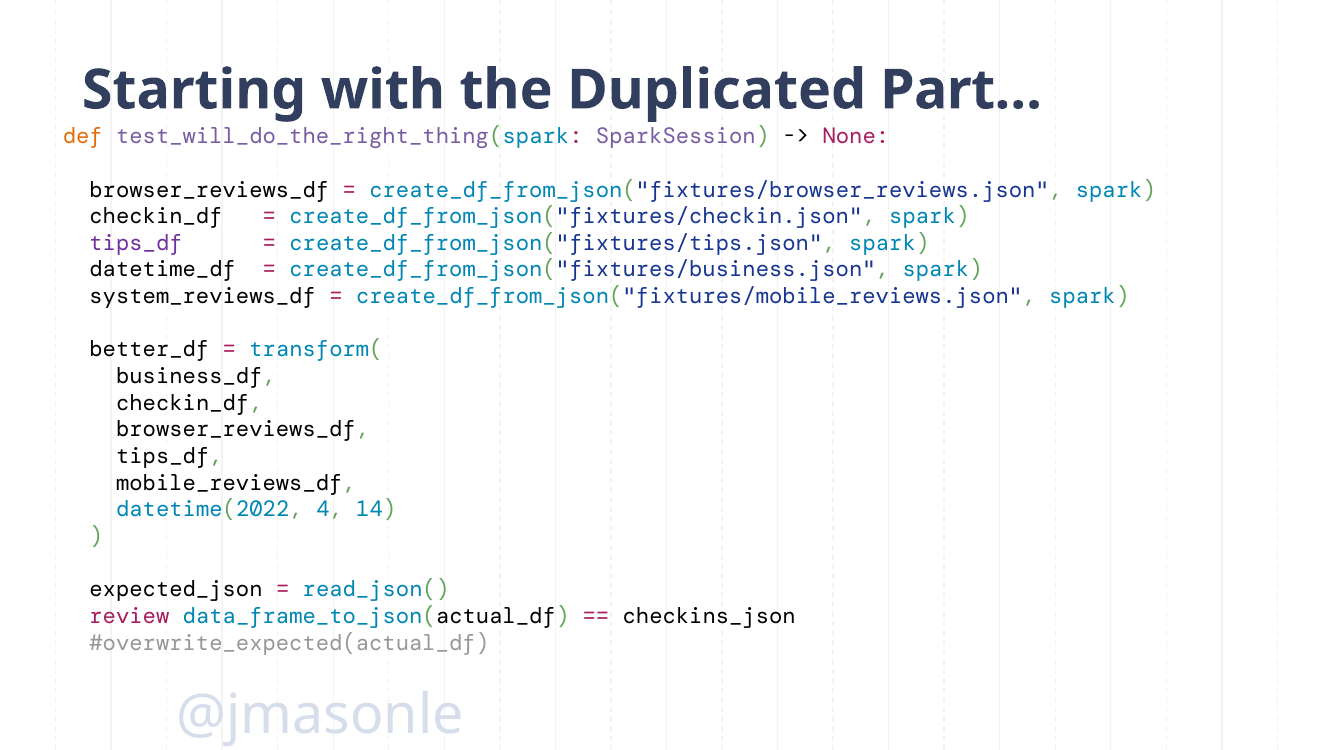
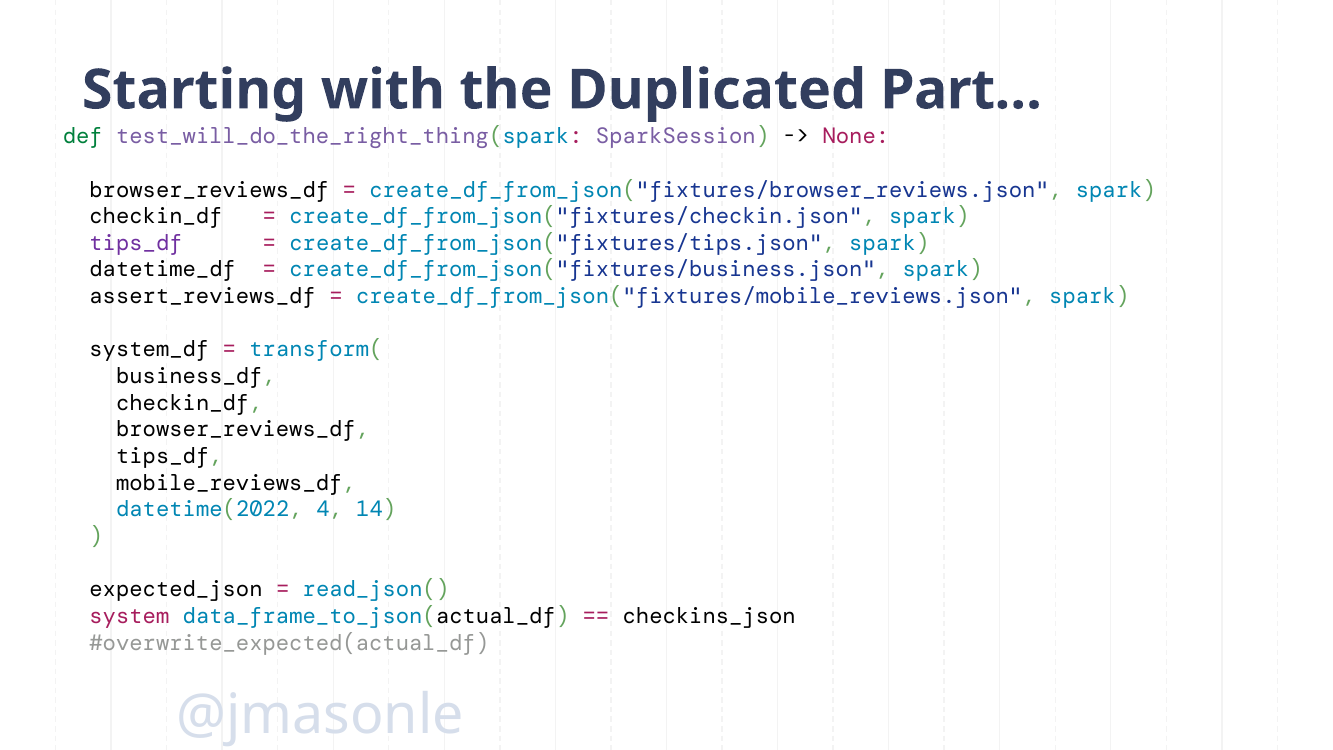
def colour: orange -> green
system_reviews_df: system_reviews_df -> assert_reviews_df
better_df: better_df -> system_df
review: review -> system
